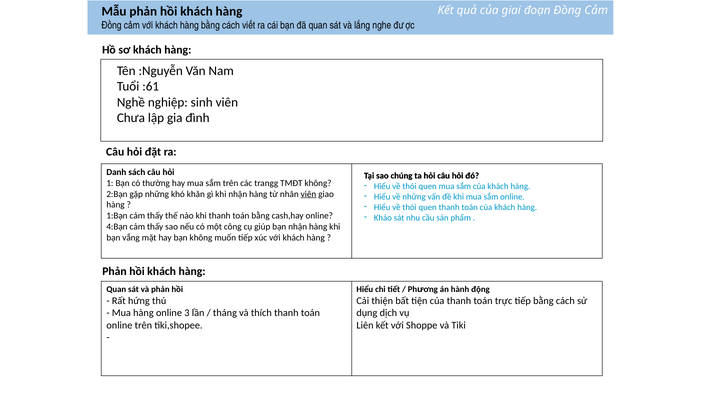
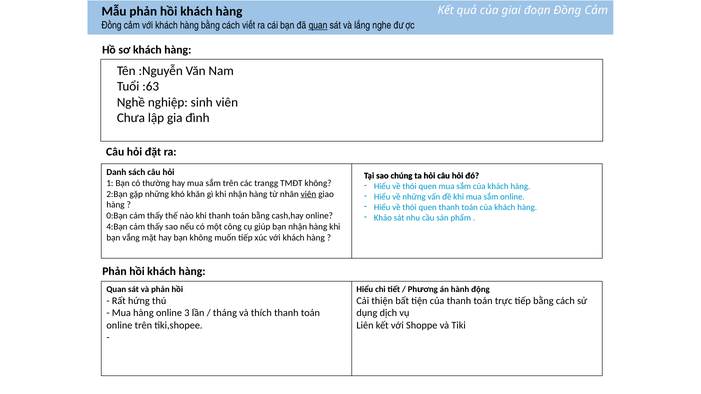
quan at (318, 25) underline: none -> present
:61: :61 -> :63
1:Bạn: 1:Bạn -> 0:Bạn
